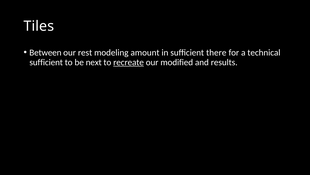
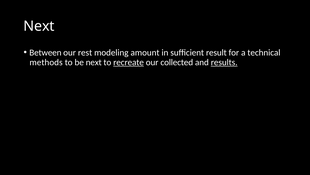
Tiles at (39, 26): Tiles -> Next
there: there -> result
sufficient at (46, 62): sufficient -> methods
modified: modified -> collected
results underline: none -> present
